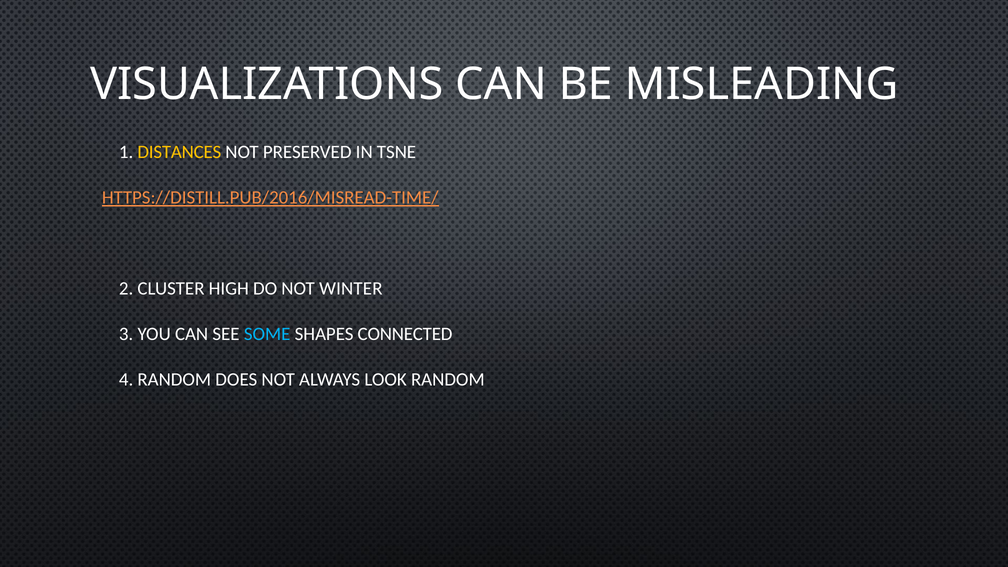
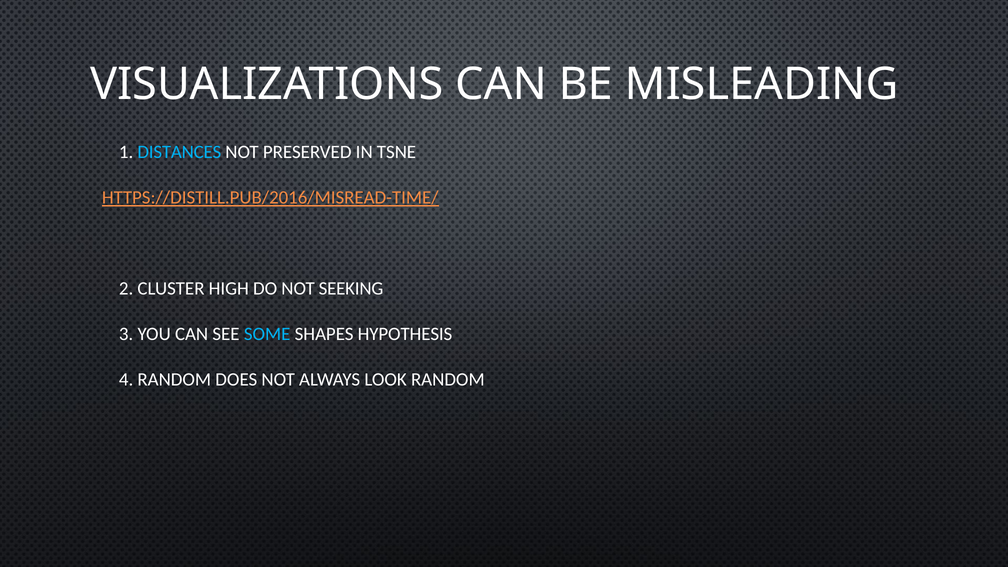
DISTANCES colour: yellow -> light blue
WINTER: WINTER -> SEEKING
CONNECTED: CONNECTED -> HYPOTHESIS
